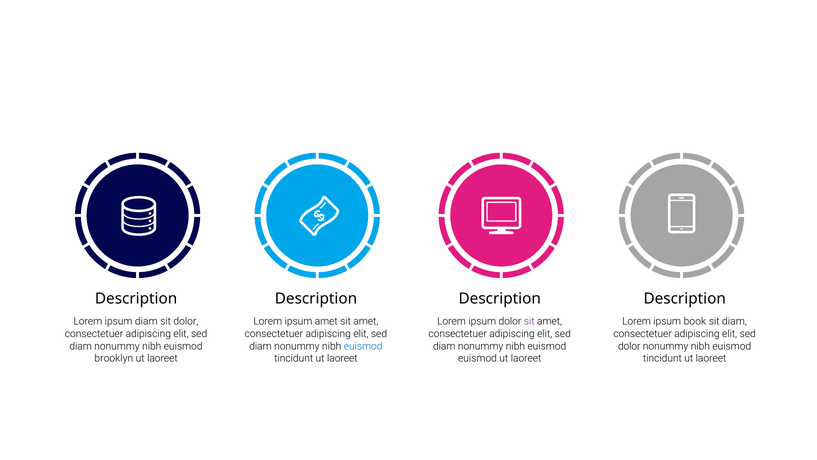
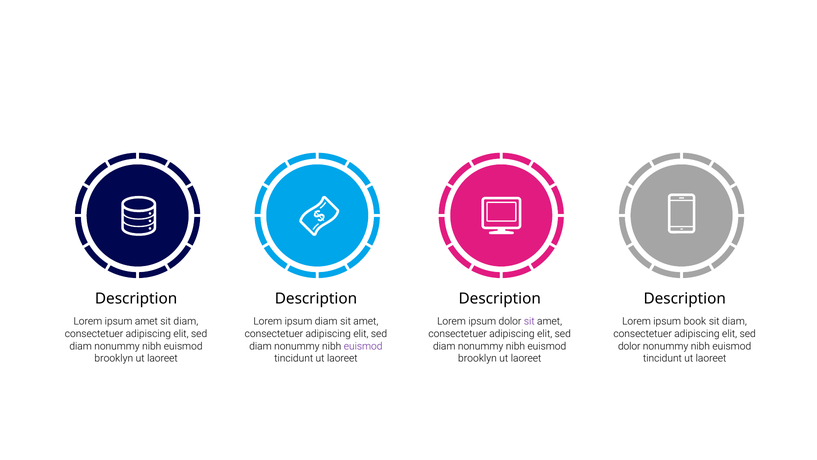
ipsum diam: diam -> amet
dolor at (186, 321): dolor -> diam
ipsum amet: amet -> diam
euismod at (363, 346) colour: blue -> purple
euismod at (477, 358): euismod -> brooklyn
